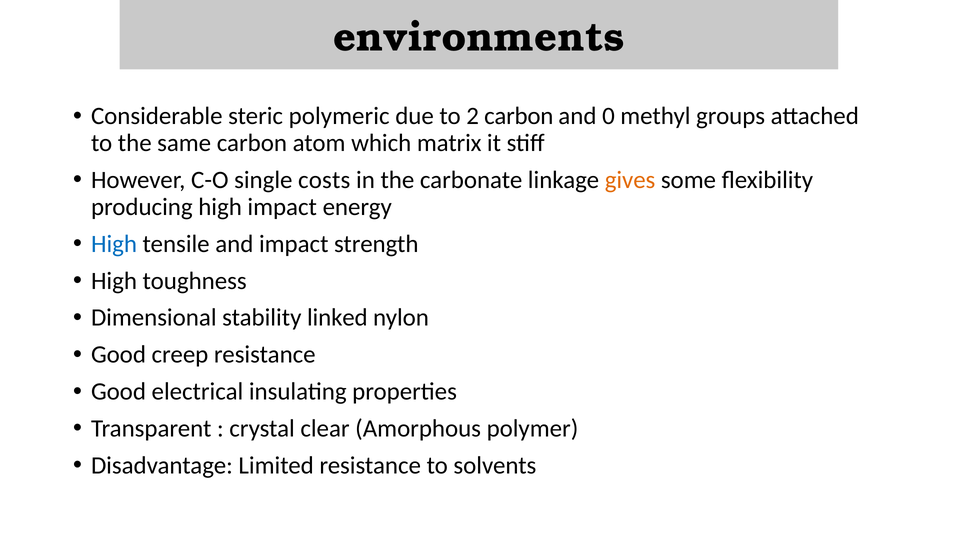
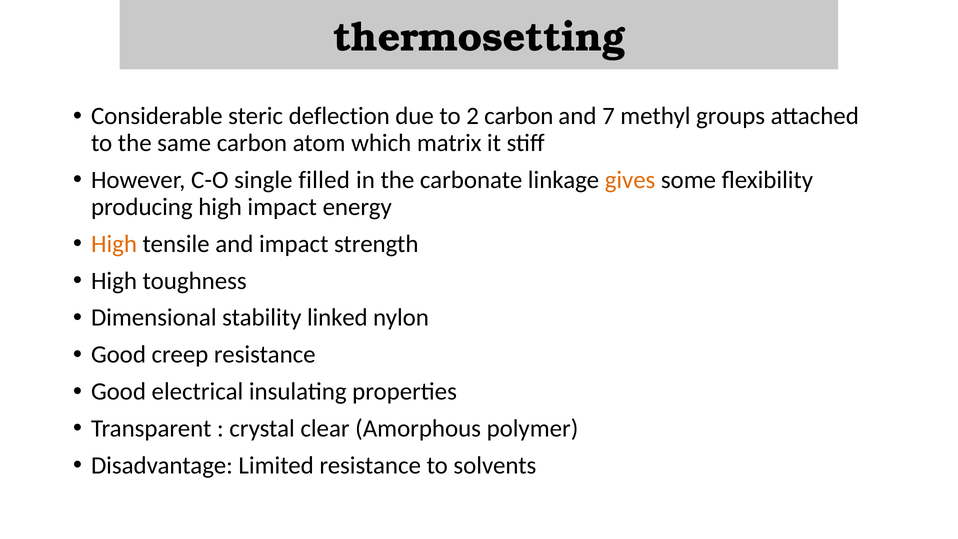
environments: environments -> thermosetting
polymeric: polymeric -> deflection
0: 0 -> 7
costs: costs -> filled
High at (114, 244) colour: blue -> orange
